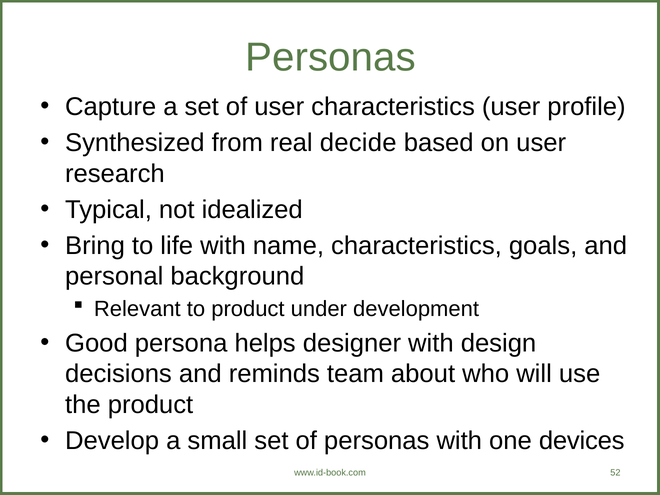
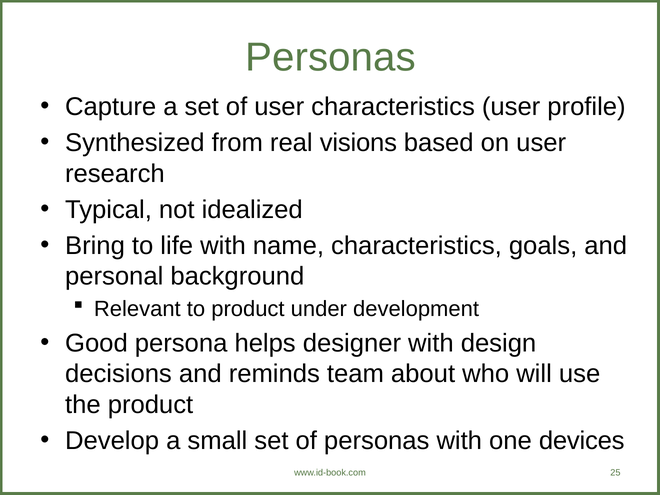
decide: decide -> visions
52: 52 -> 25
